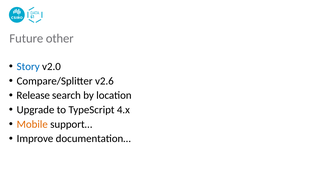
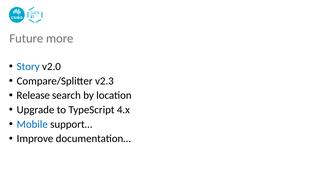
other: other -> more
v2.6: v2.6 -> v2.3
Mobile colour: orange -> blue
